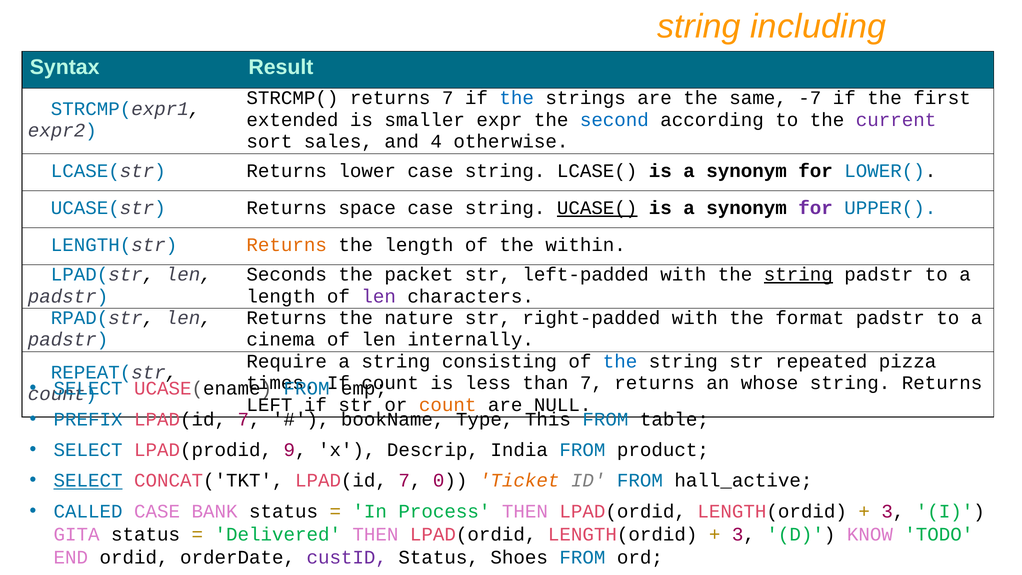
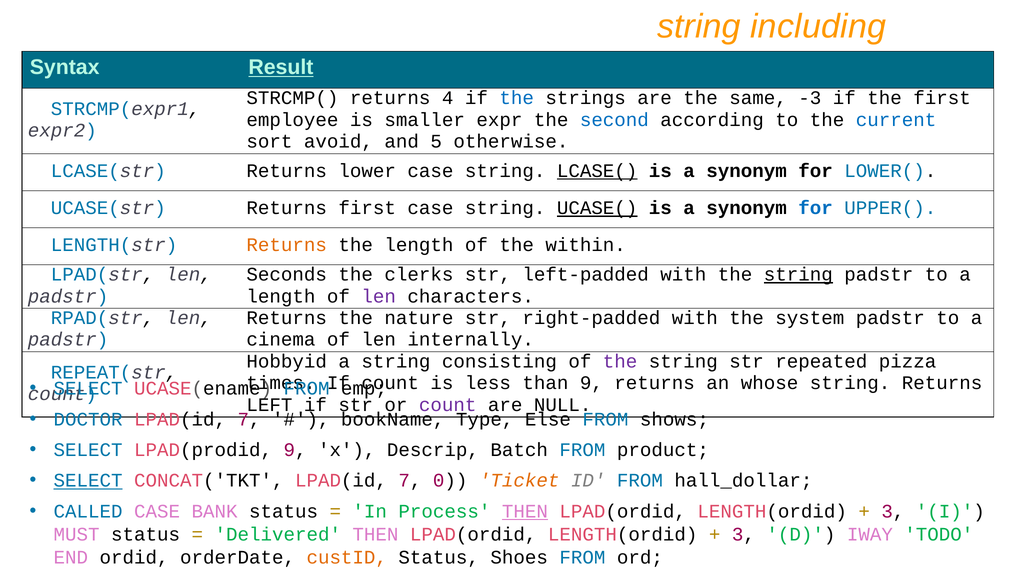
Result underline: none -> present
returns 7: 7 -> 4
-7: -7 -> -3
extended: extended -> employee
current colour: purple -> blue
sales: sales -> avoid
4: 4 -> 5
LCASE( underline: none -> present
Returns space: space -> first
for at (816, 208) colour: purple -> blue
packet: packet -> clerks
format: format -> system
Require: Require -> Hobbyid
the at (620, 361) colour: blue -> purple
than 7: 7 -> 9
count at (448, 405) colour: orange -> purple
PREFIX: PREFIX -> DOCTOR
This: This -> Else
table: table -> shows
India: India -> Batch
hall_active: hall_active -> hall_dollar
THEN at (525, 511) underline: none -> present
GITA: GITA -> MUST
KNOW: KNOW -> IWAY
custID colour: purple -> orange
